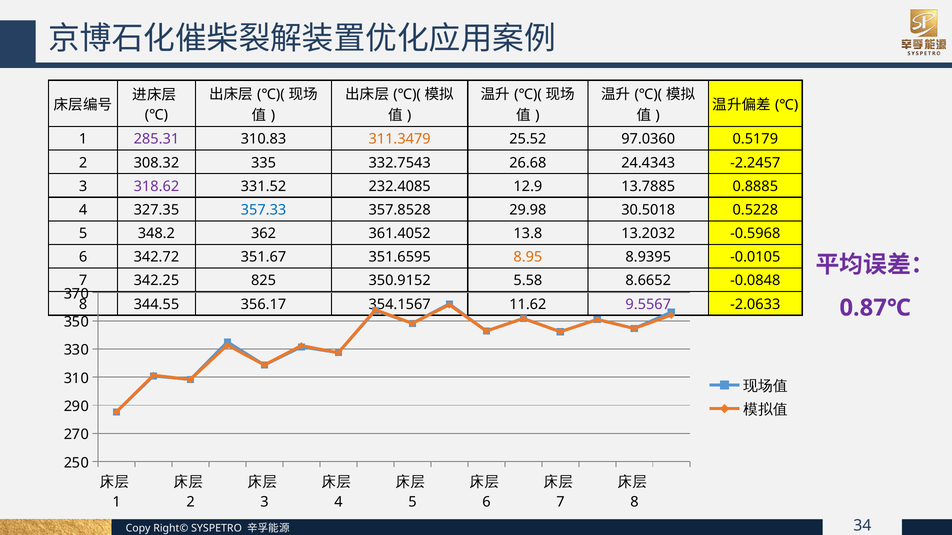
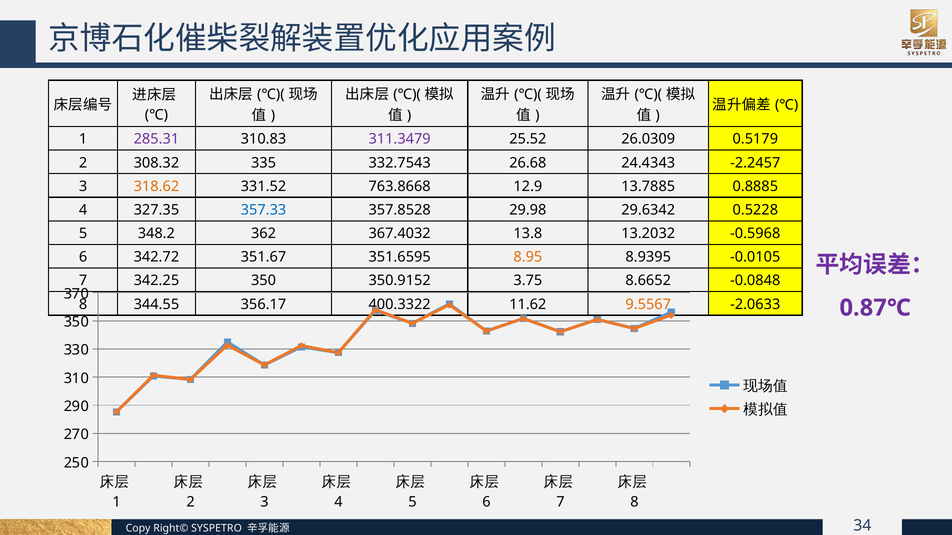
311.3479 colour: orange -> purple
97.0360: 97.0360 -> 26.0309
318.62 colour: purple -> orange
232.4085: 232.4085 -> 763.8668
30.5018: 30.5018 -> 29.6342
361.4052: 361.4052 -> 367.4032
342.25 825: 825 -> 350
5.58: 5.58 -> 3.75
354.1567: 354.1567 -> 400.3322
9.5567 colour: purple -> orange
